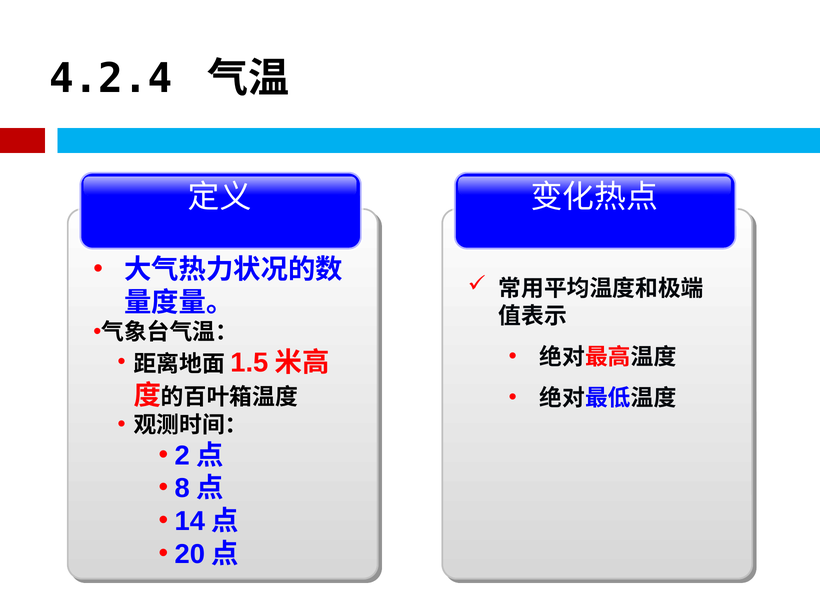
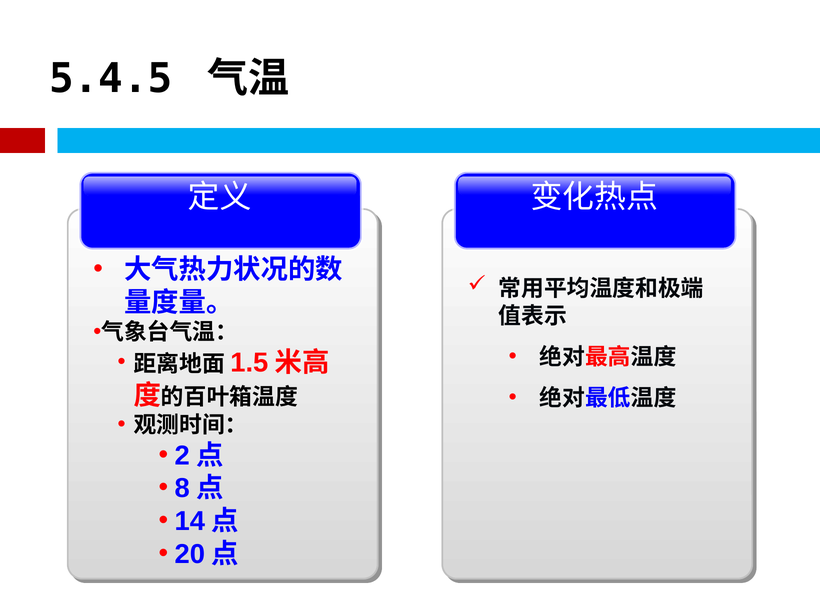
4.2.4: 4.2.4 -> 5.4.5
